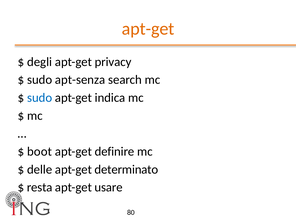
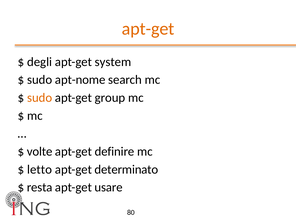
privacy: privacy -> system
apt-senza: apt-senza -> apt-nome
sudo at (40, 98) colour: blue -> orange
indica: indica -> group
boot: boot -> volte
delle: delle -> letto
